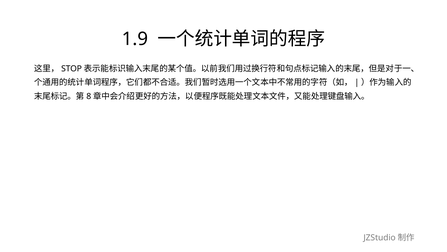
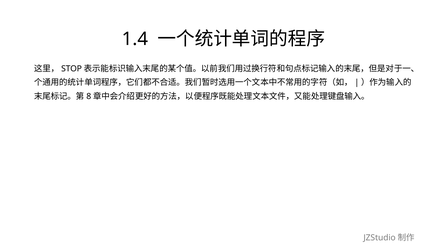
1.9: 1.9 -> 1.4
